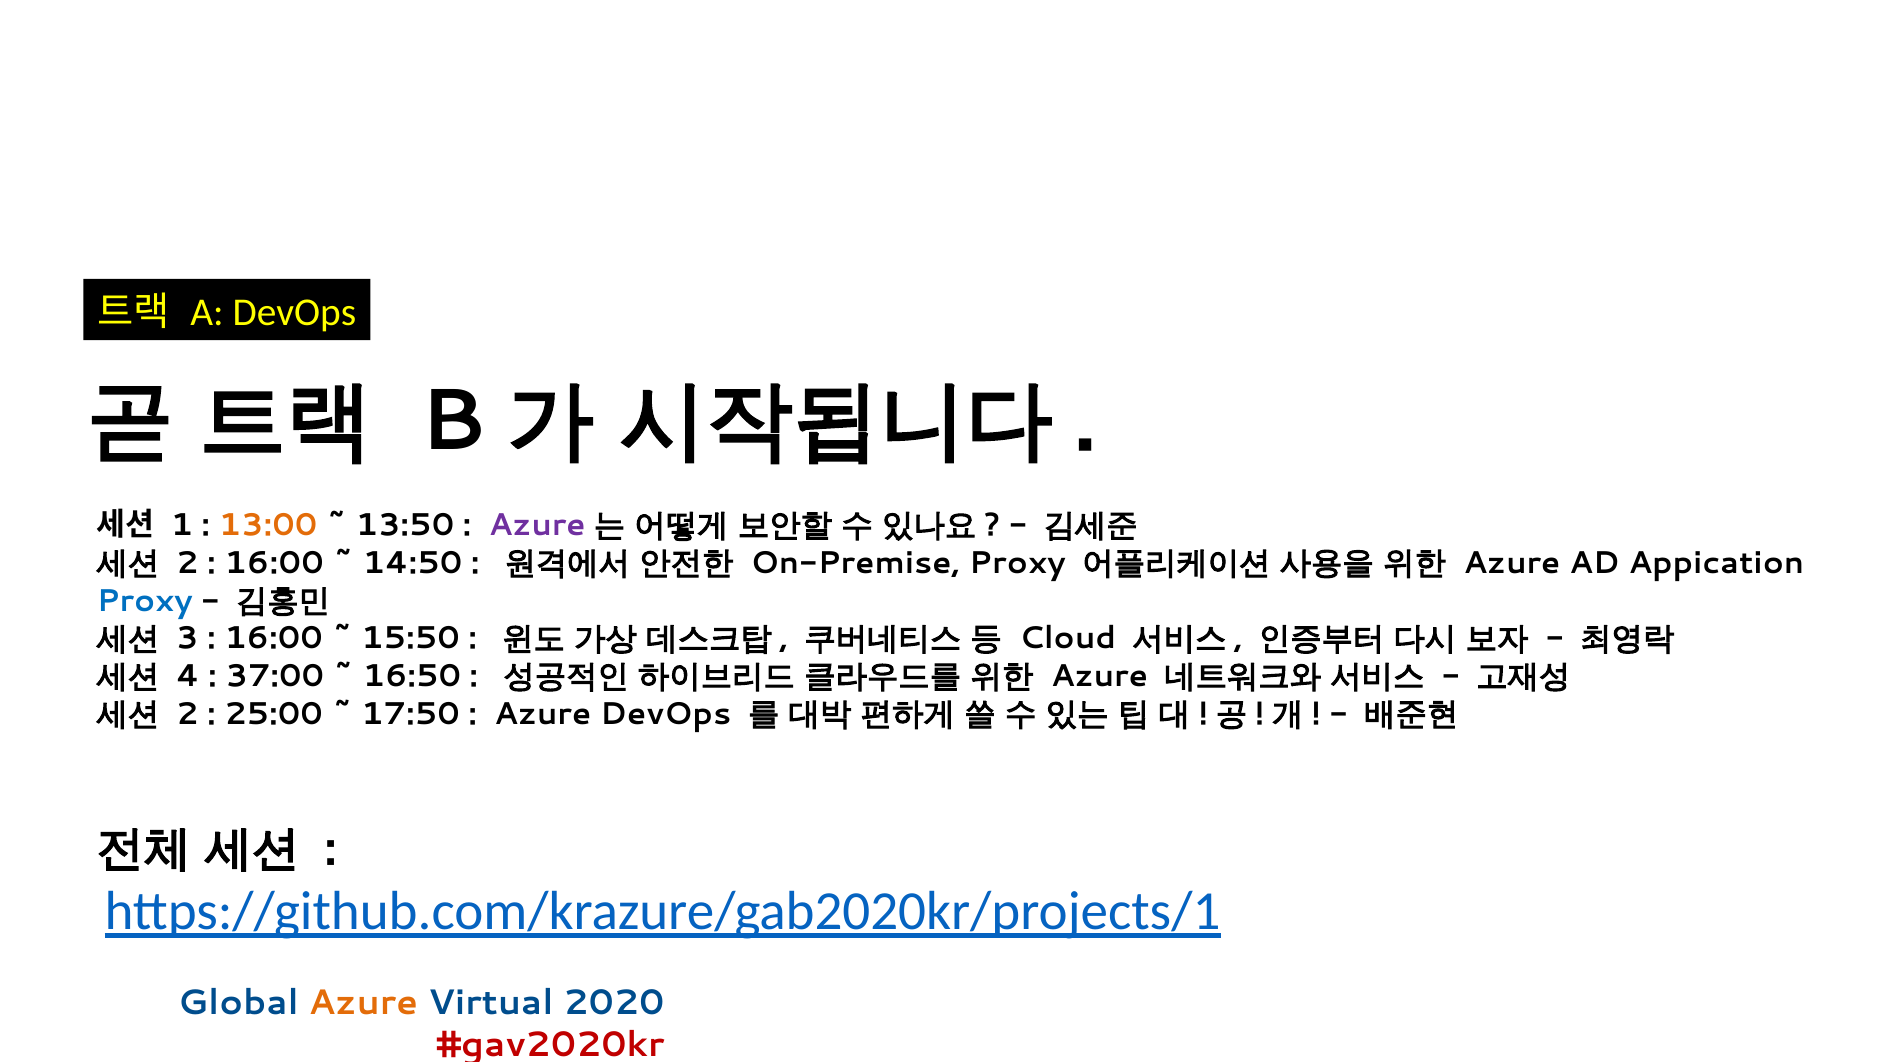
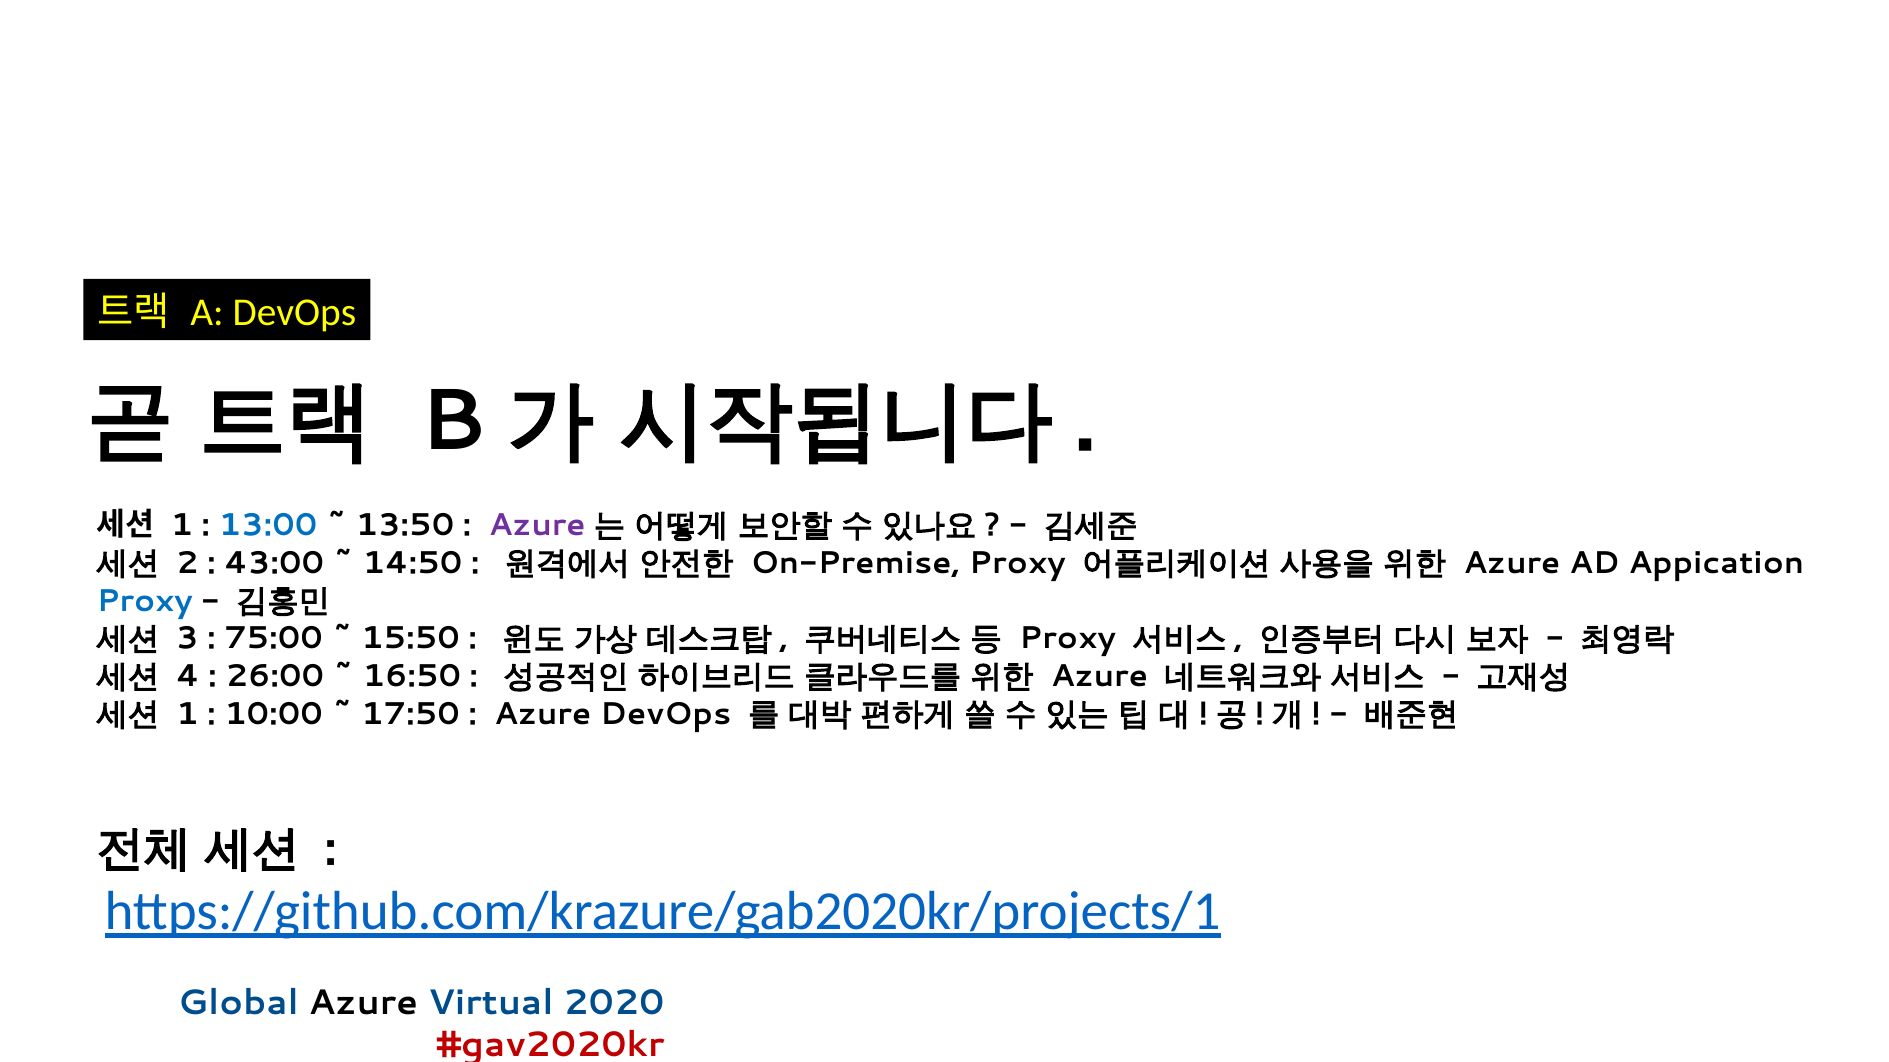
13:00 colour: orange -> blue
16:00 at (274, 563): 16:00 -> 43:00
16:00 at (274, 639): 16:00 -> 75:00
Cloud at (1068, 639): Cloud -> Proxy
37:00: 37:00 -> 26:00
2 at (187, 714): 2 -> 1
25:00: 25:00 -> 10:00
Azure at (363, 1003) colour: orange -> black
